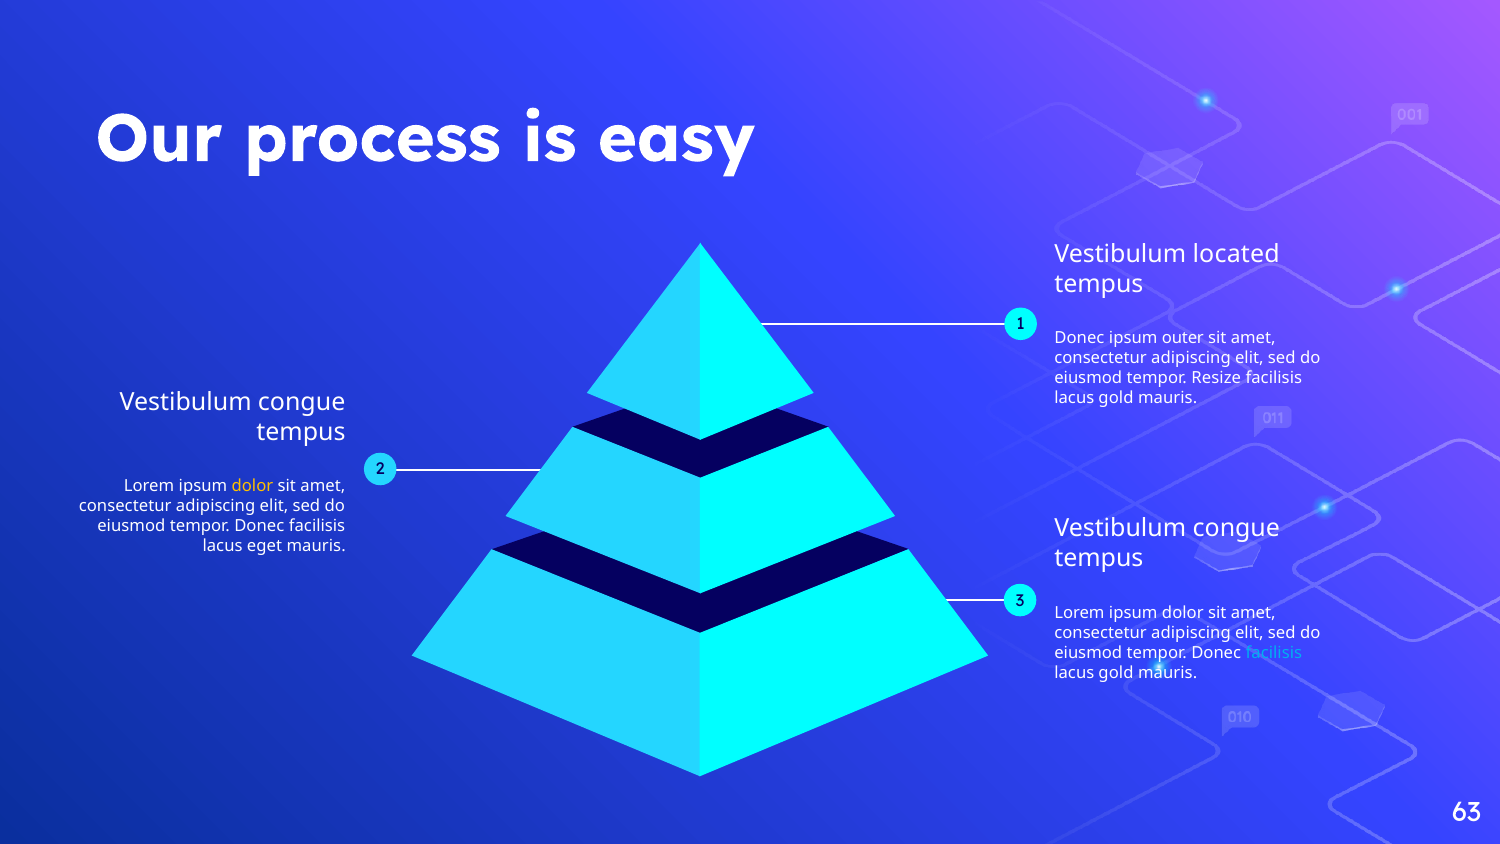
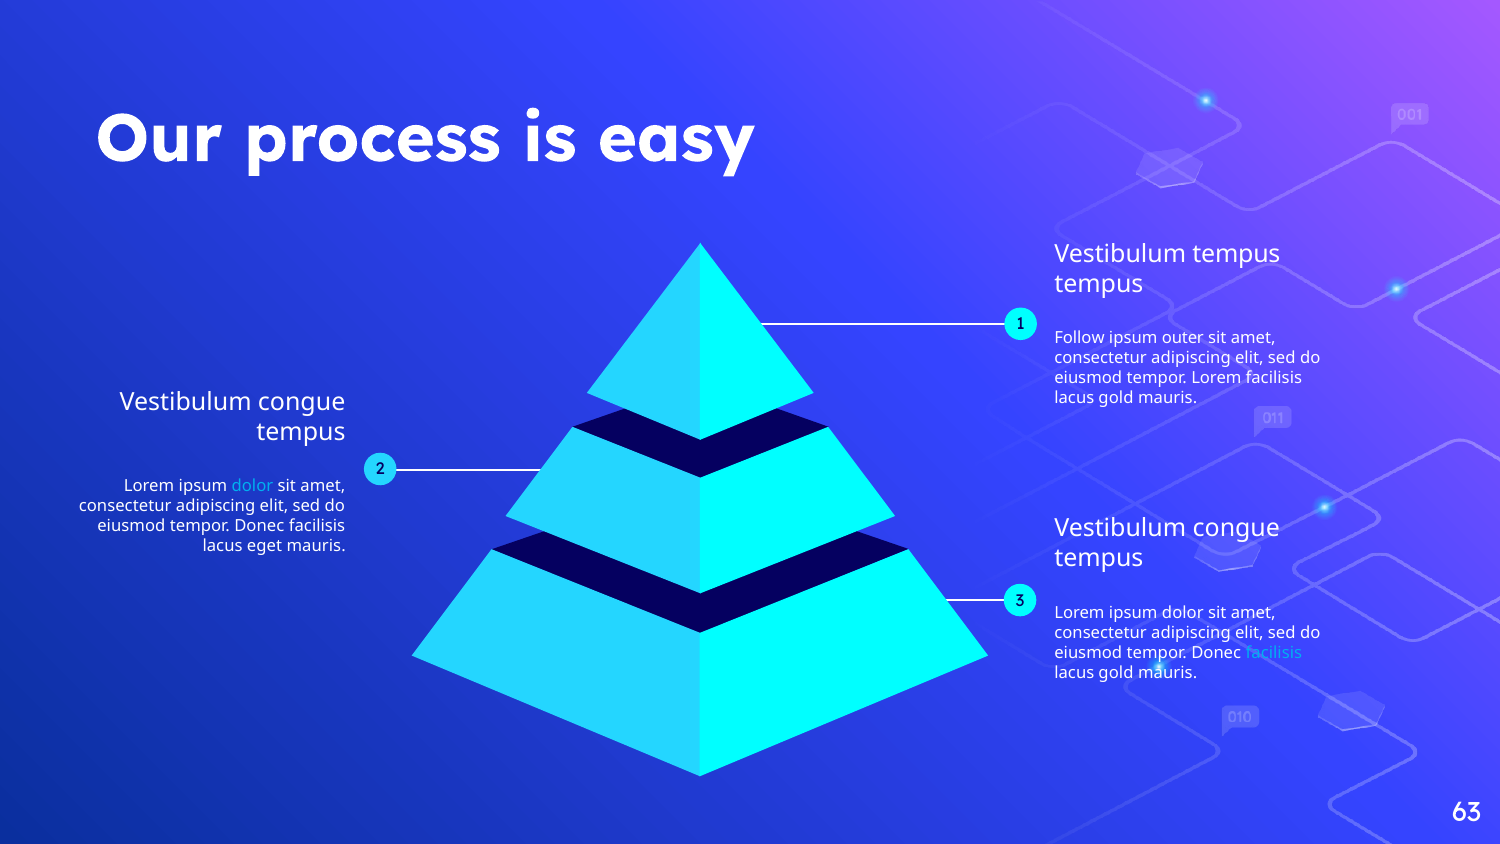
Vestibulum located: located -> tempus
Donec at (1079, 338): Donec -> Follow
tempor Resize: Resize -> Lorem
dolor at (252, 486) colour: yellow -> light blue
